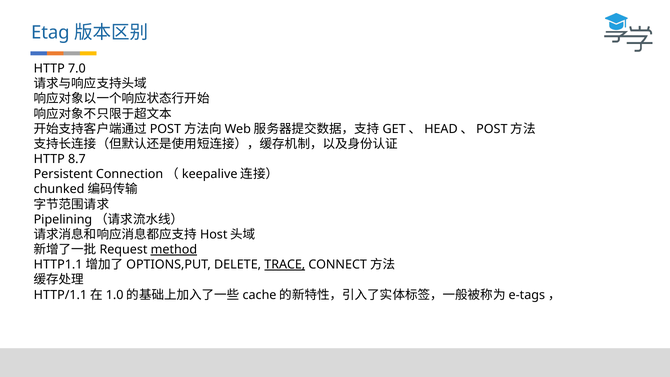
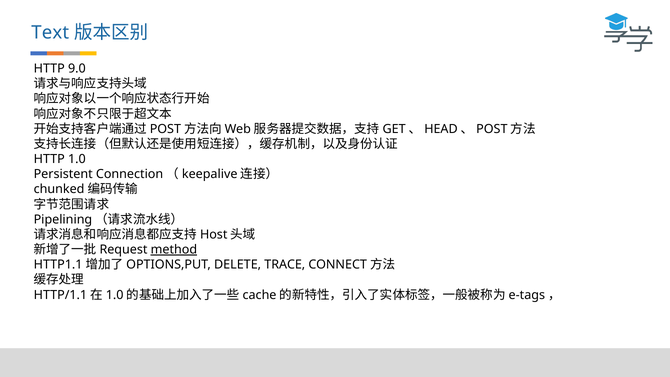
Etag: Etag -> Text
7.0: 7.0 -> 9.0
8.7: 8.7 -> 1.0
TRACE underline: present -> none
